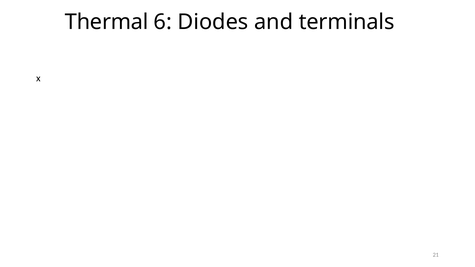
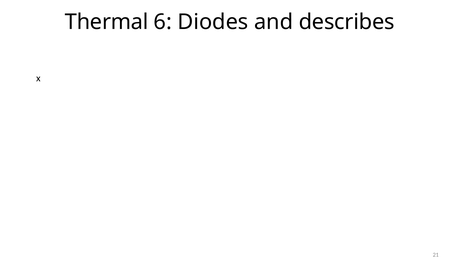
terminals: terminals -> describes
